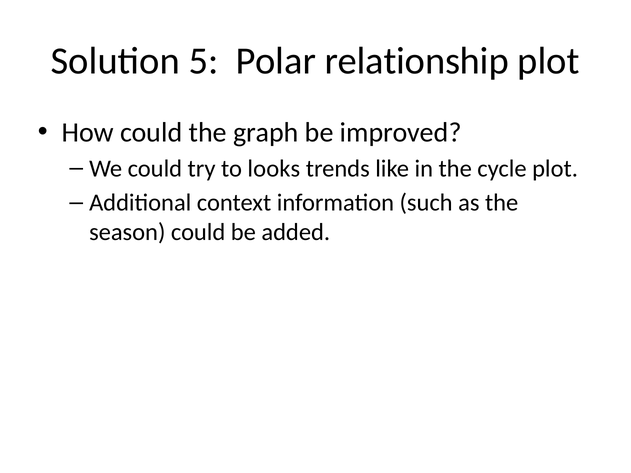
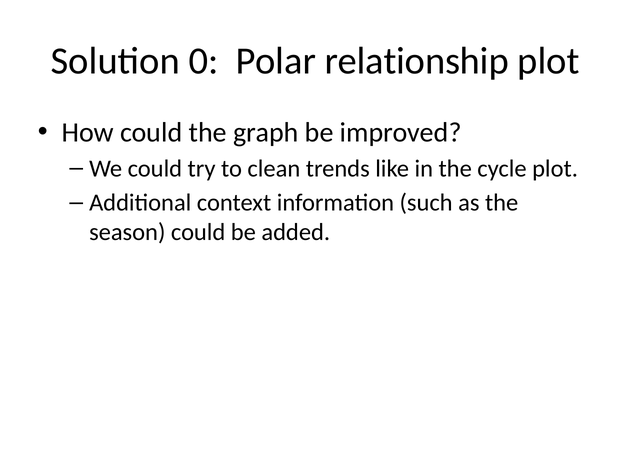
5: 5 -> 0
looks: looks -> clean
